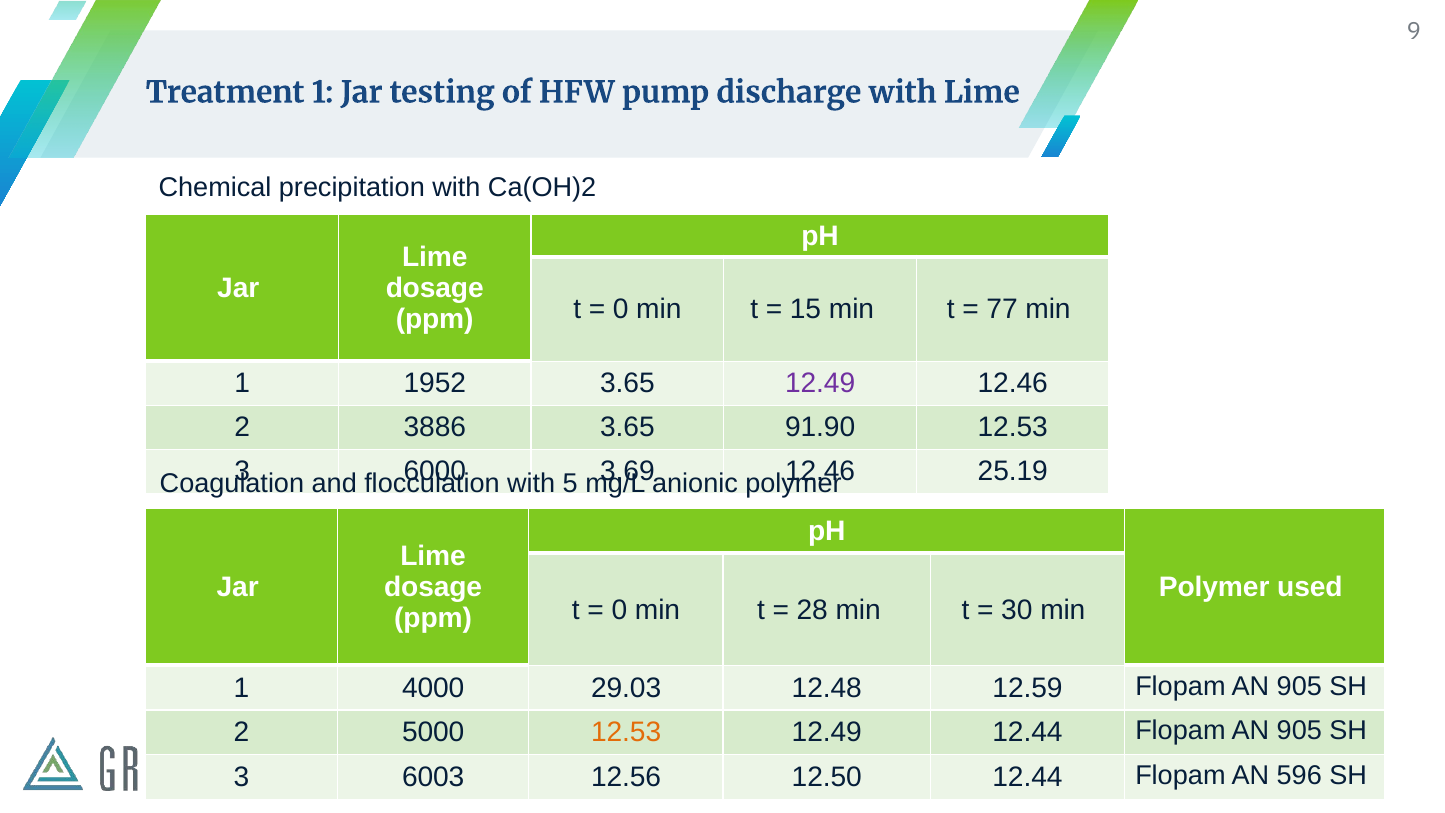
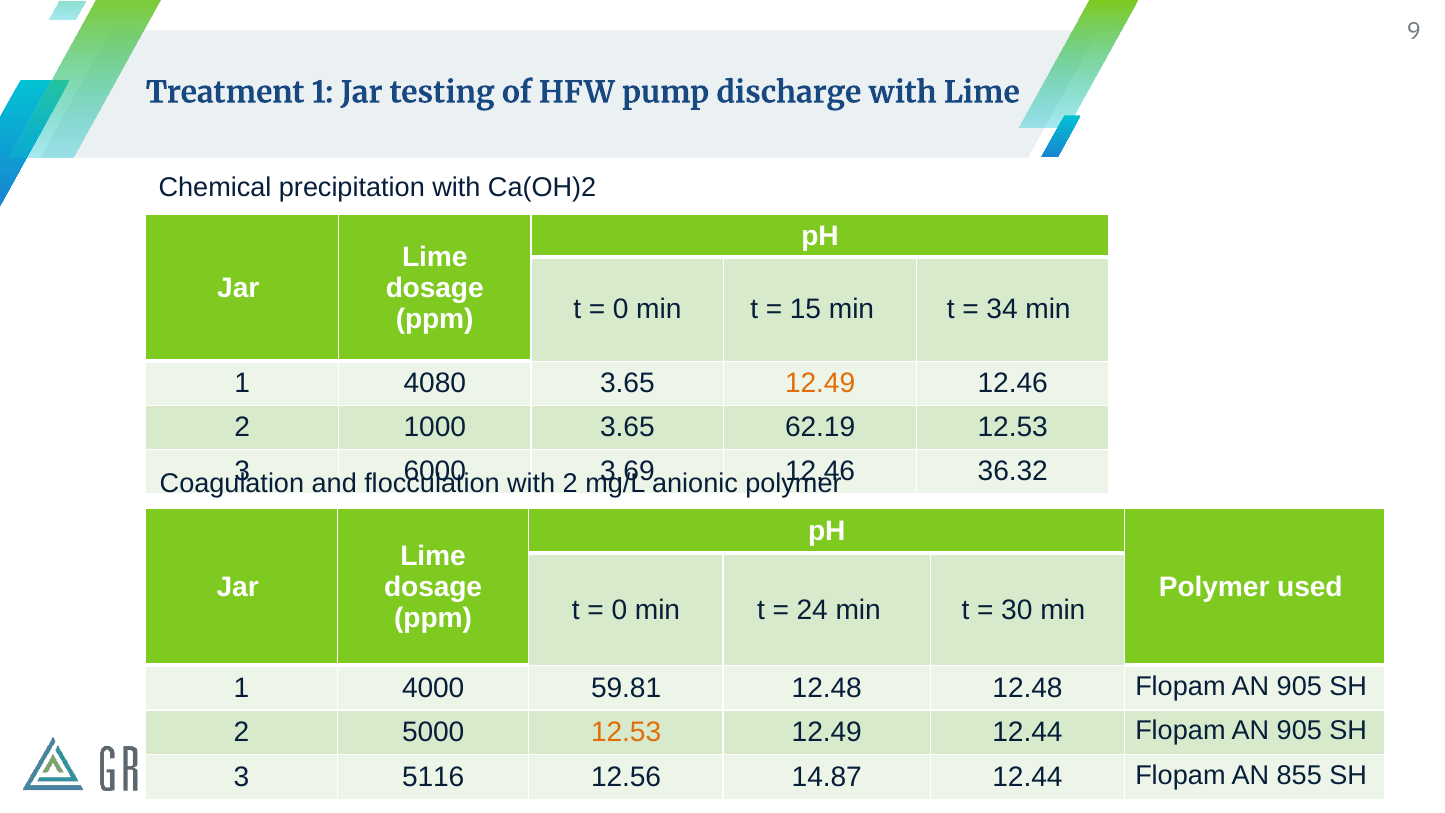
77: 77 -> 34
1952: 1952 -> 4080
12.49 at (820, 384) colour: purple -> orange
3886: 3886 -> 1000
91.90: 91.90 -> 62.19
25.19: 25.19 -> 36.32
with 5: 5 -> 2
28: 28 -> 24
29.03: 29.03 -> 59.81
12.48 12.59: 12.59 -> 12.48
6003: 6003 -> 5116
12.50: 12.50 -> 14.87
596: 596 -> 855
